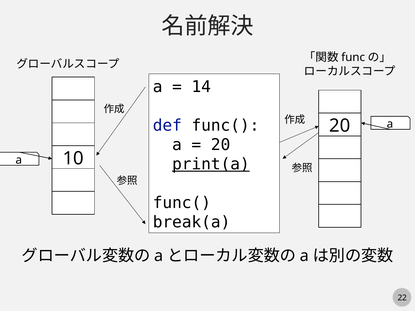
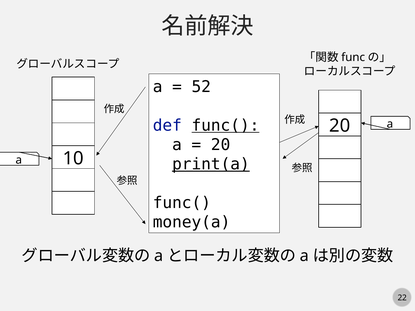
14: 14 -> 52
func( at (225, 126) underline: none -> present
break(a: break(a -> money(a
